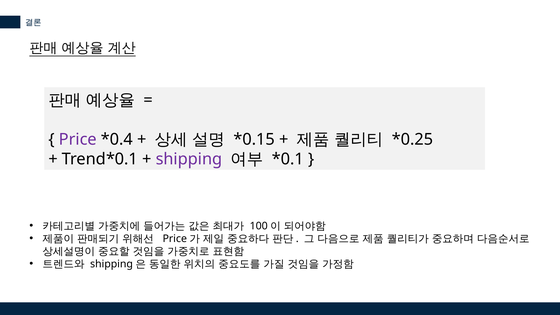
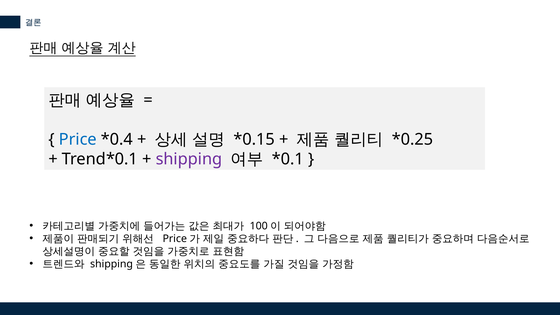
Price colour: purple -> blue
